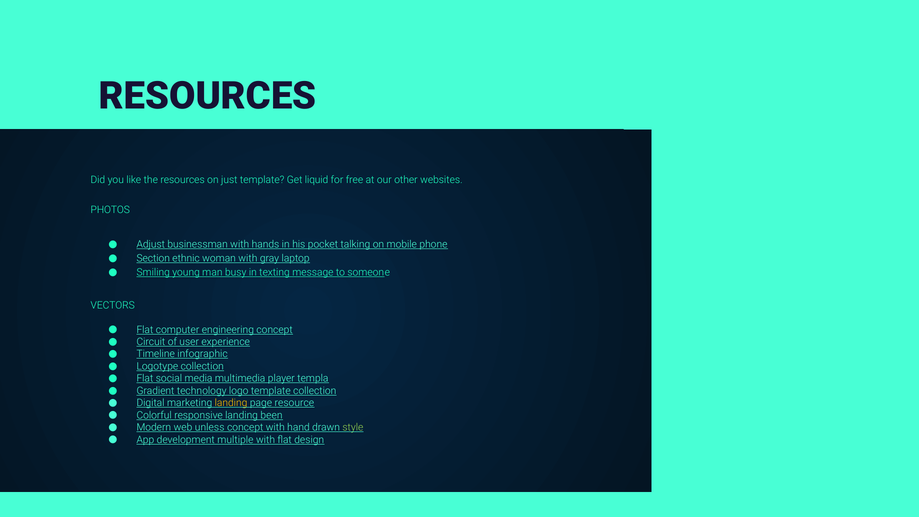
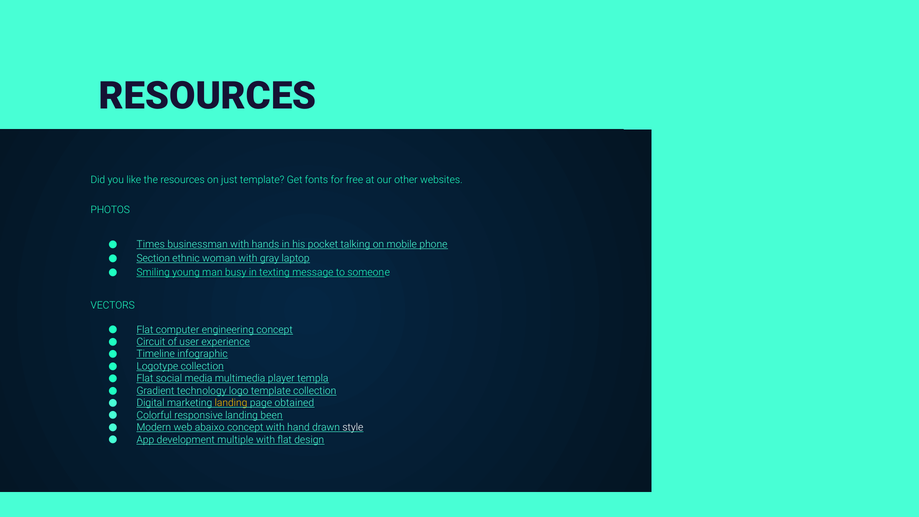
liquid: liquid -> fonts
Adjust: Adjust -> Times
resource: resource -> obtained
unless: unless -> abaixo
style colour: light green -> white
